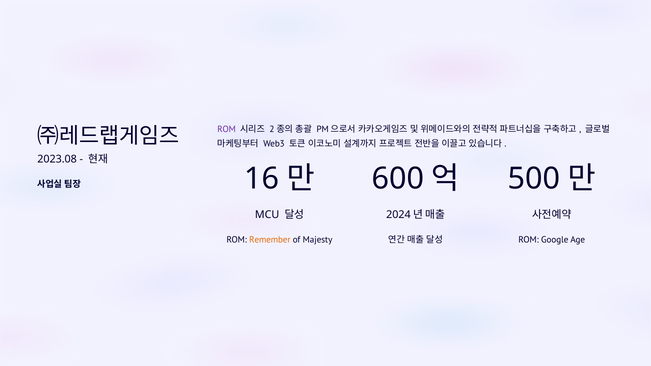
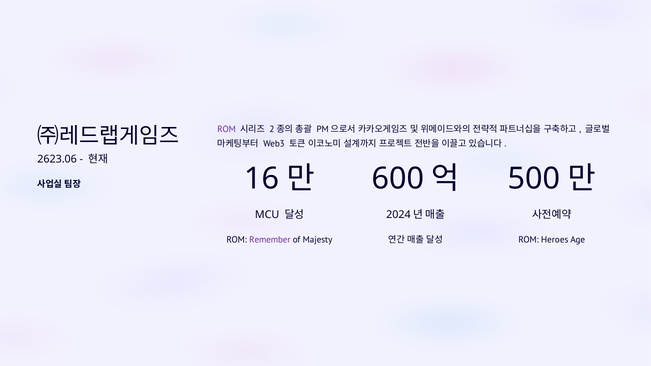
2023.08: 2023.08 -> 2623.06
Remember colour: orange -> purple
Google: Google -> Heroes
